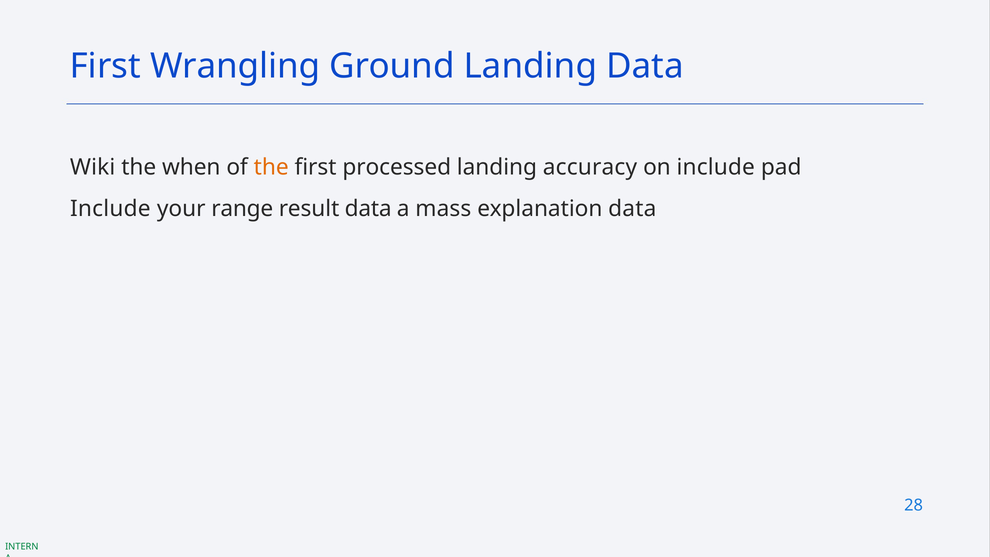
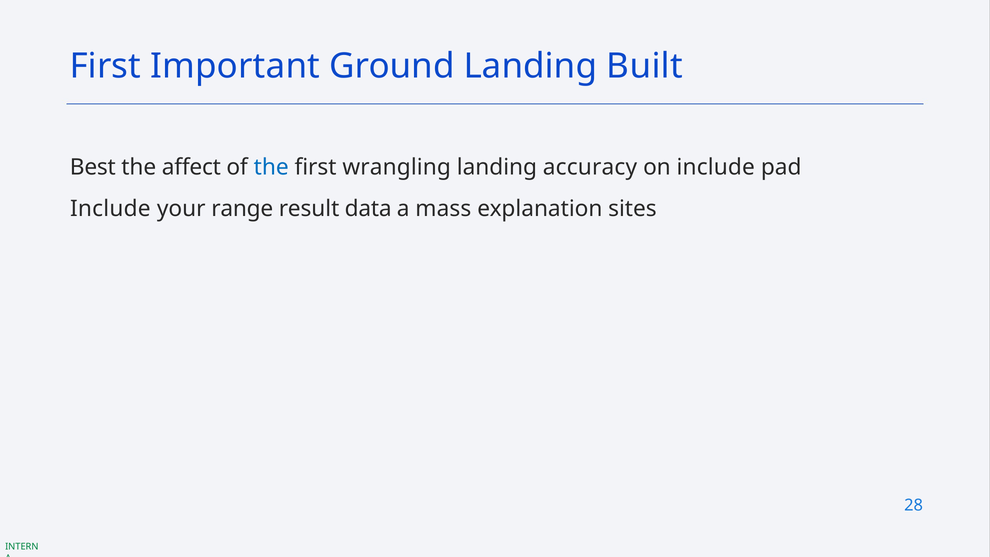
Wrangling: Wrangling -> Important
Landing Data: Data -> Built
Wiki: Wiki -> Best
when: when -> affect
the at (271, 167) colour: orange -> blue
processed: processed -> wrangling
explanation data: data -> sites
